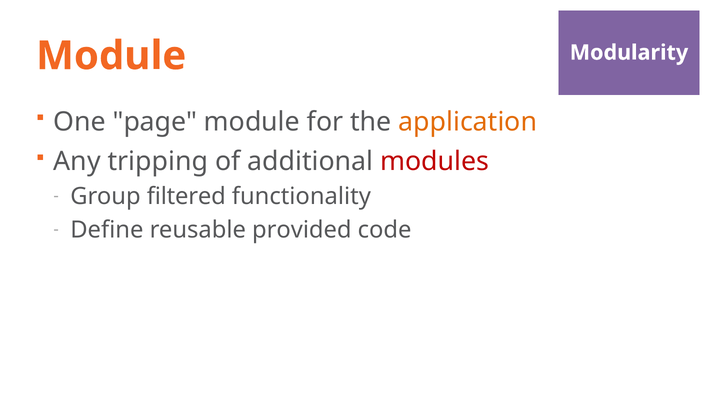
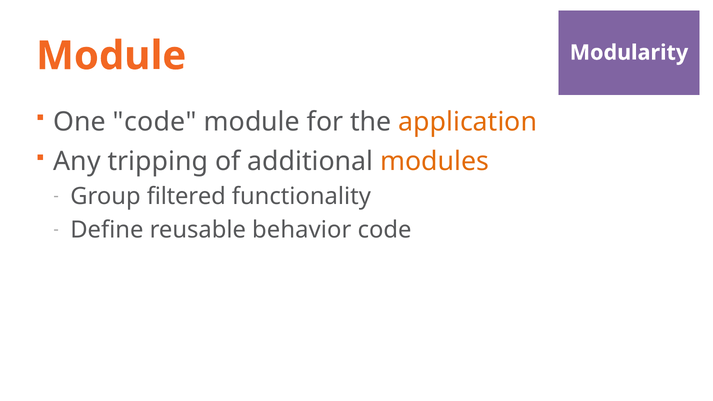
One page: page -> code
modules colour: red -> orange
provided: provided -> behavior
